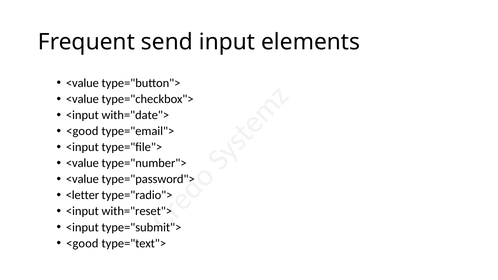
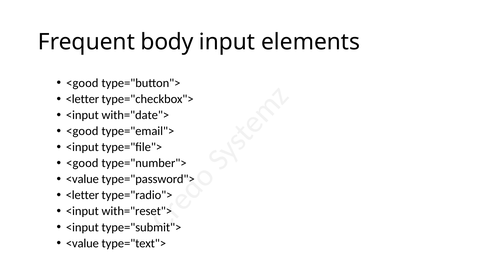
send: send -> body
<value at (82, 83): <value -> <good
<value at (82, 99): <value -> <letter
<value at (82, 163): <value -> <good
<good at (82, 243): <good -> <value
